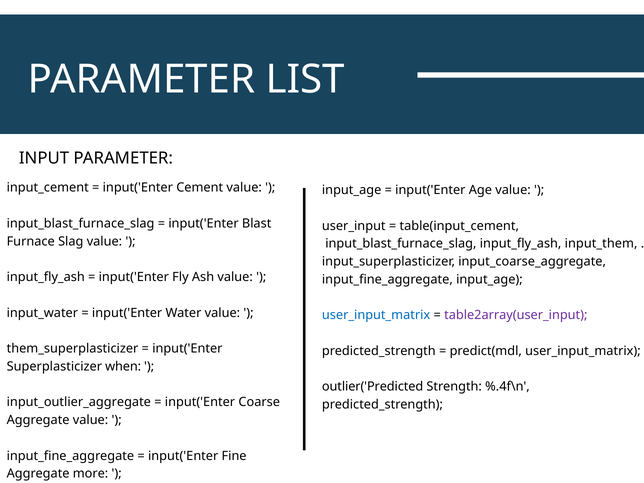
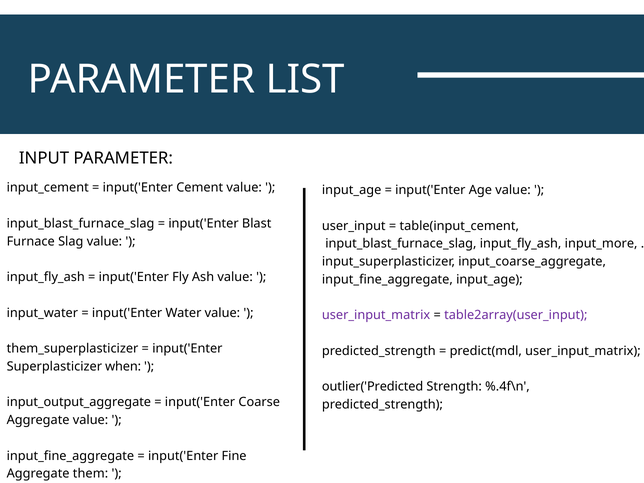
input_them: input_them -> input_more
user_input_matrix at (376, 315) colour: blue -> purple
input_outlier_aggregate: input_outlier_aggregate -> input_output_aggregate
more: more -> them
